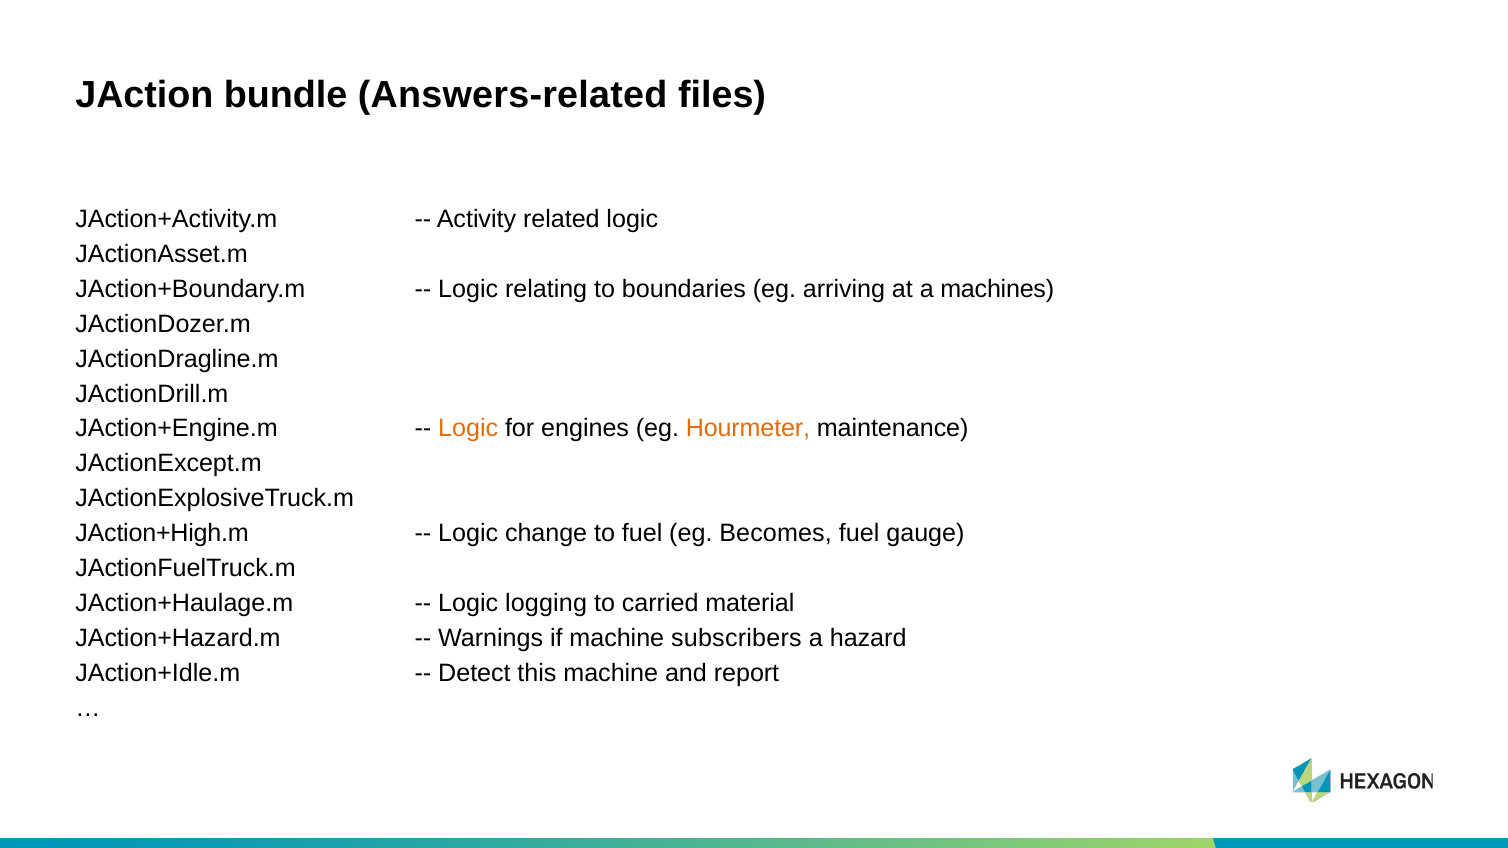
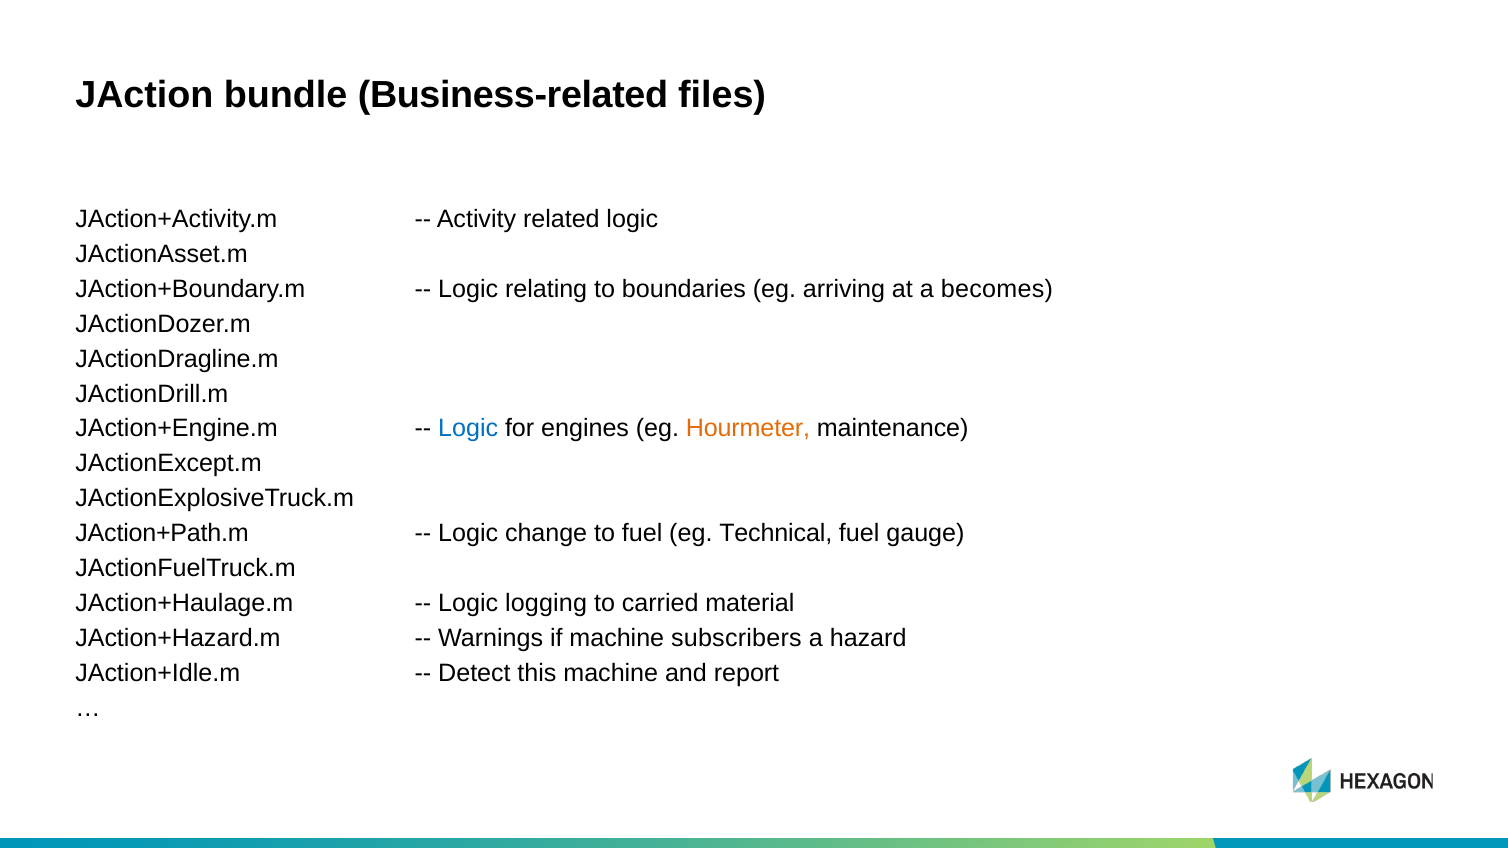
Answers-related: Answers-related -> Business-related
machines: machines -> becomes
Logic at (468, 429) colour: orange -> blue
JAction+High.m: JAction+High.m -> JAction+Path.m
Becomes: Becomes -> Technical
